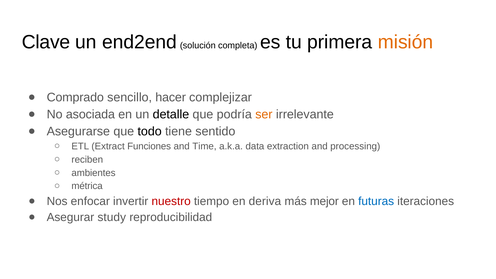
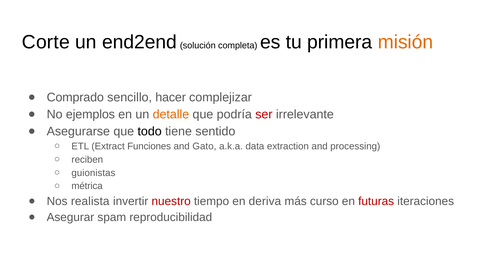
Clave: Clave -> Corte
asociada: asociada -> ejemplos
detalle colour: black -> orange
ser colour: orange -> red
Time: Time -> Gato
ambientes: ambientes -> guionistas
enfocar: enfocar -> realista
mejor: mejor -> curso
futuras colour: blue -> red
study: study -> spam
